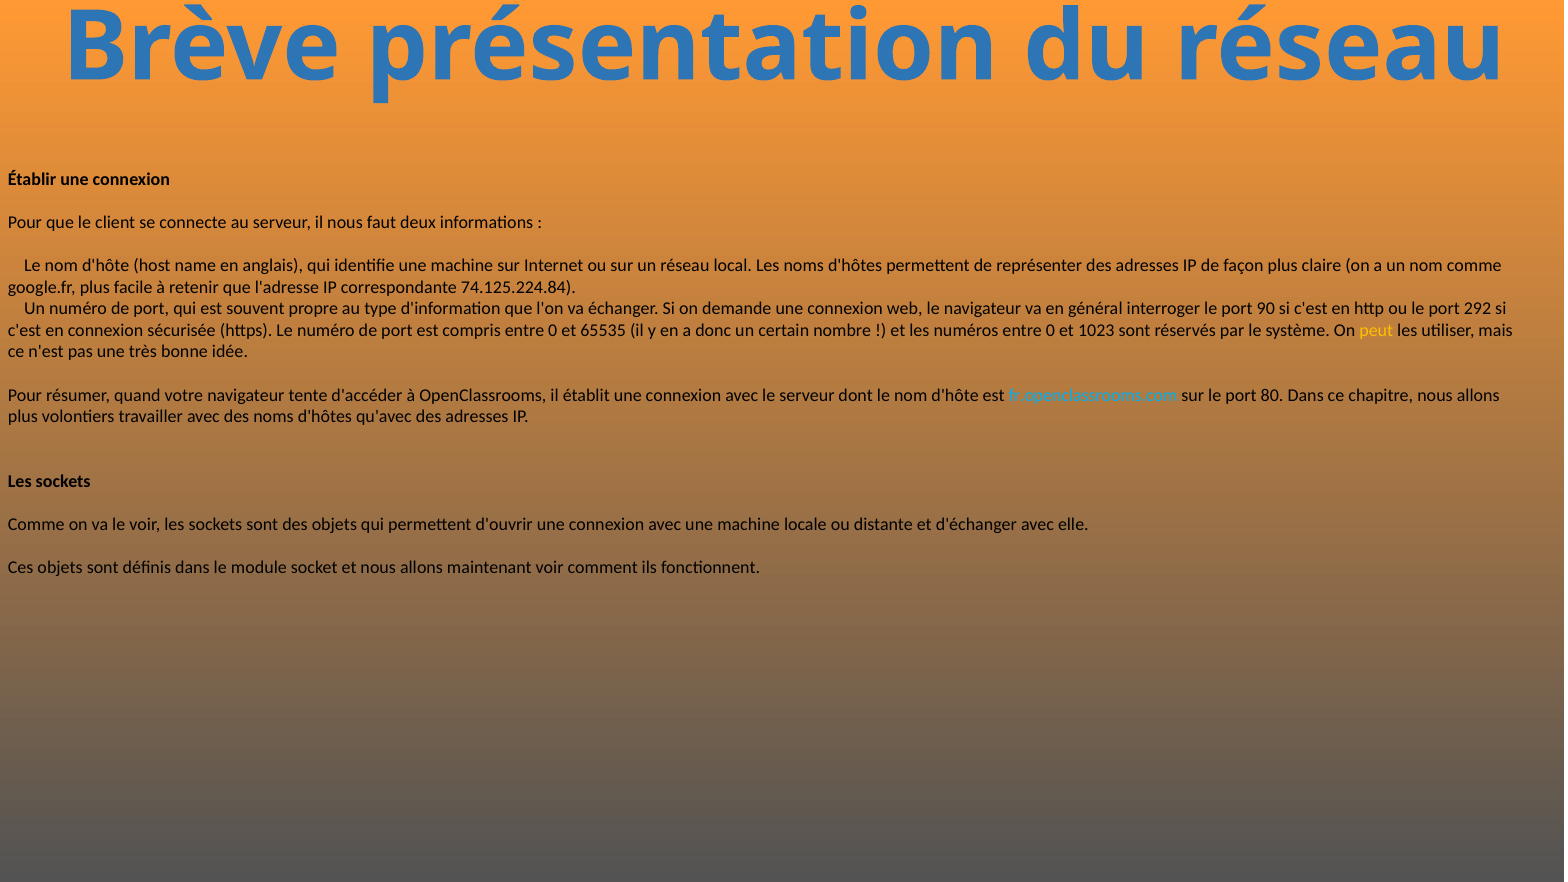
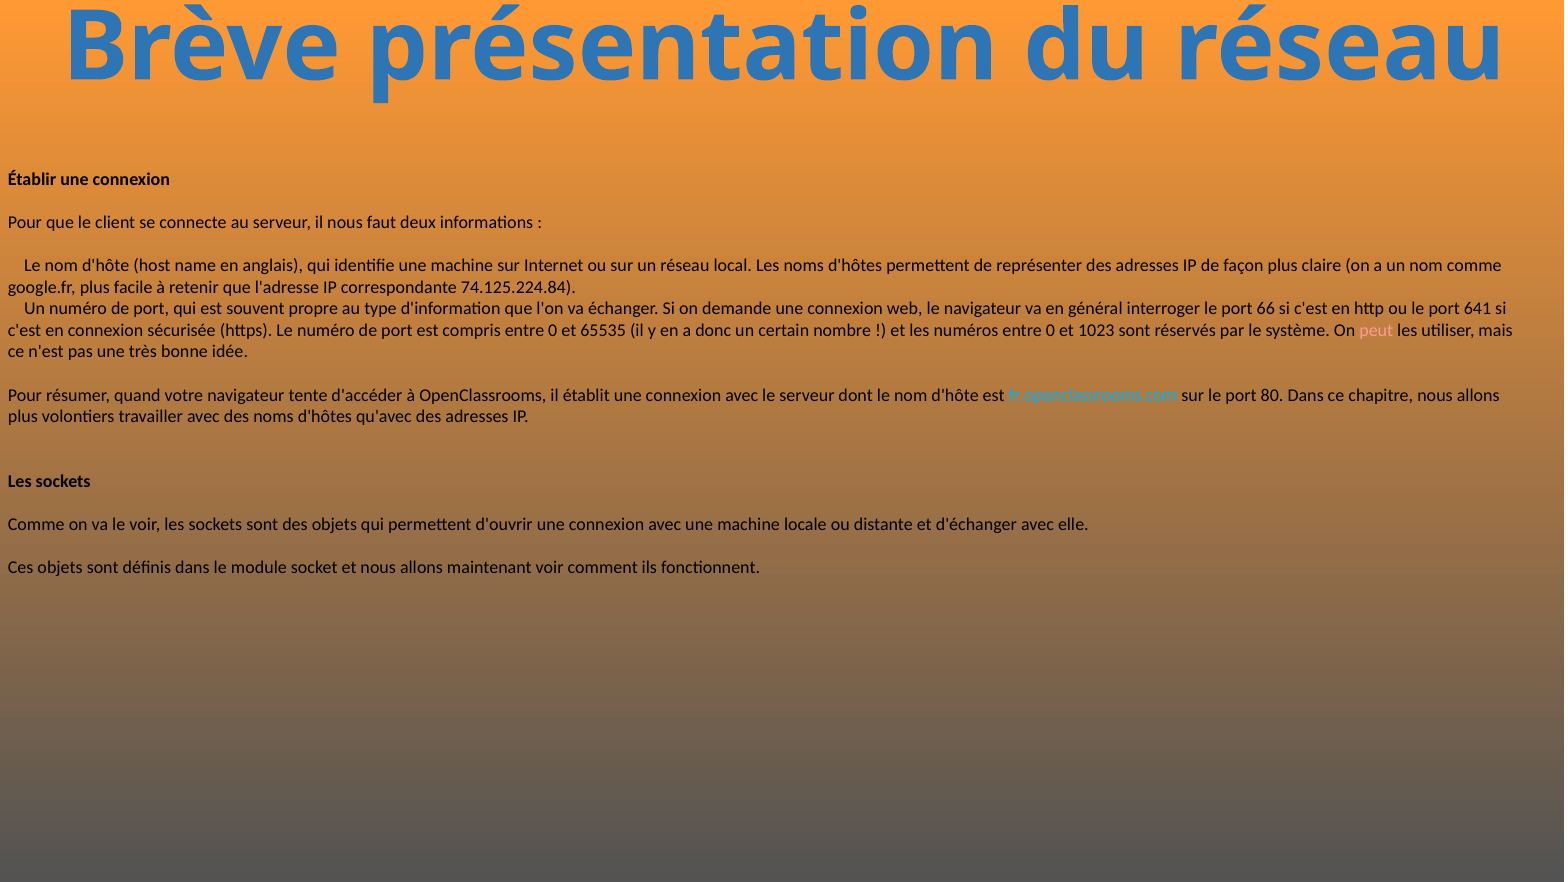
90: 90 -> 66
292: 292 -> 641
peut colour: yellow -> pink
